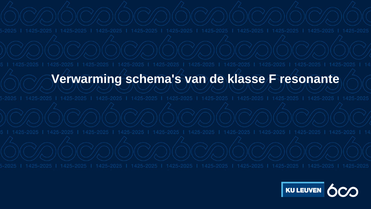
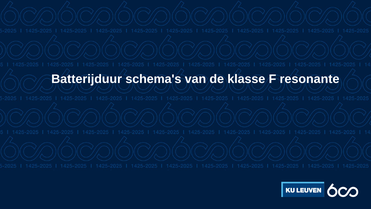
Verwarming: Verwarming -> Batterijduur
